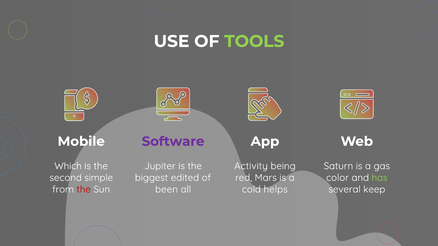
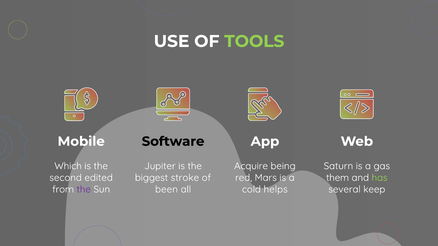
Software colour: purple -> black
Activity: Activity -> Acquire
simple: simple -> edited
edited: edited -> stroke
color: color -> them
the at (84, 190) colour: red -> purple
